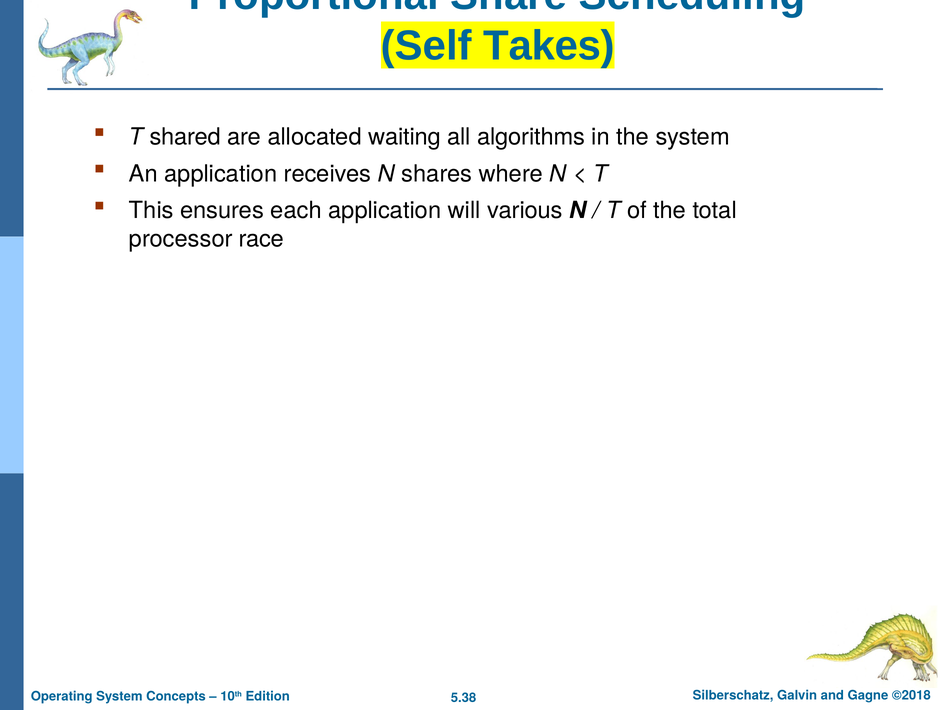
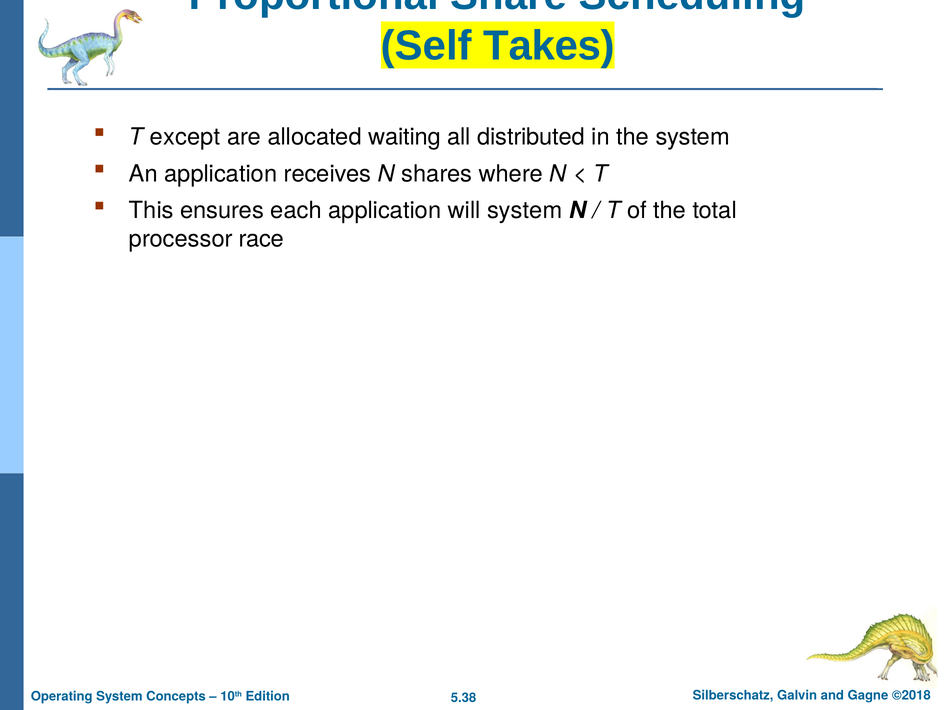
shared: shared -> except
algorithms: algorithms -> distributed
will various: various -> system
